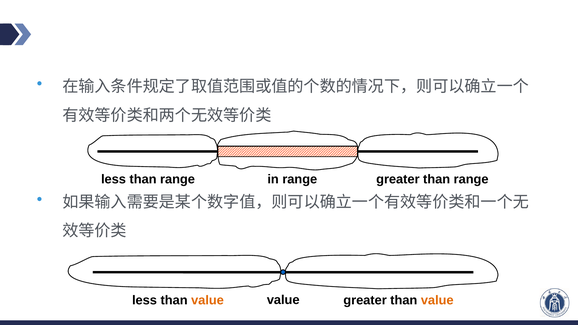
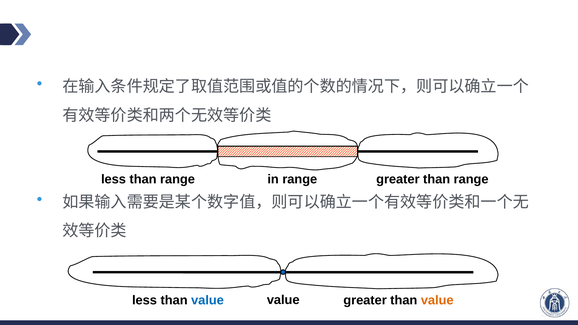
value at (207, 300) colour: orange -> blue
